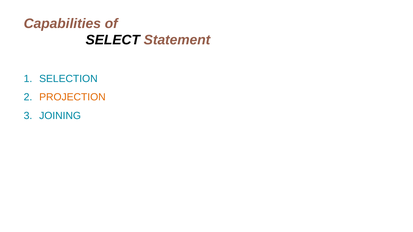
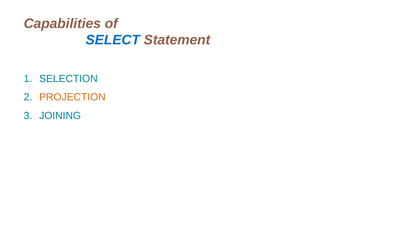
SELECT colour: black -> blue
